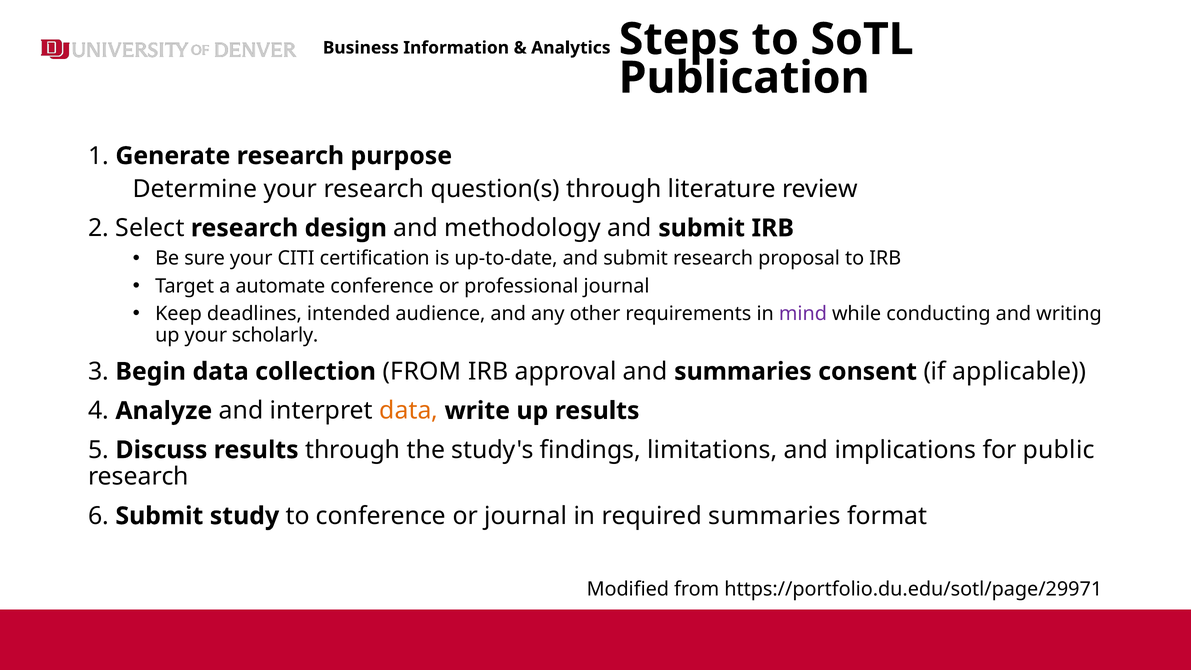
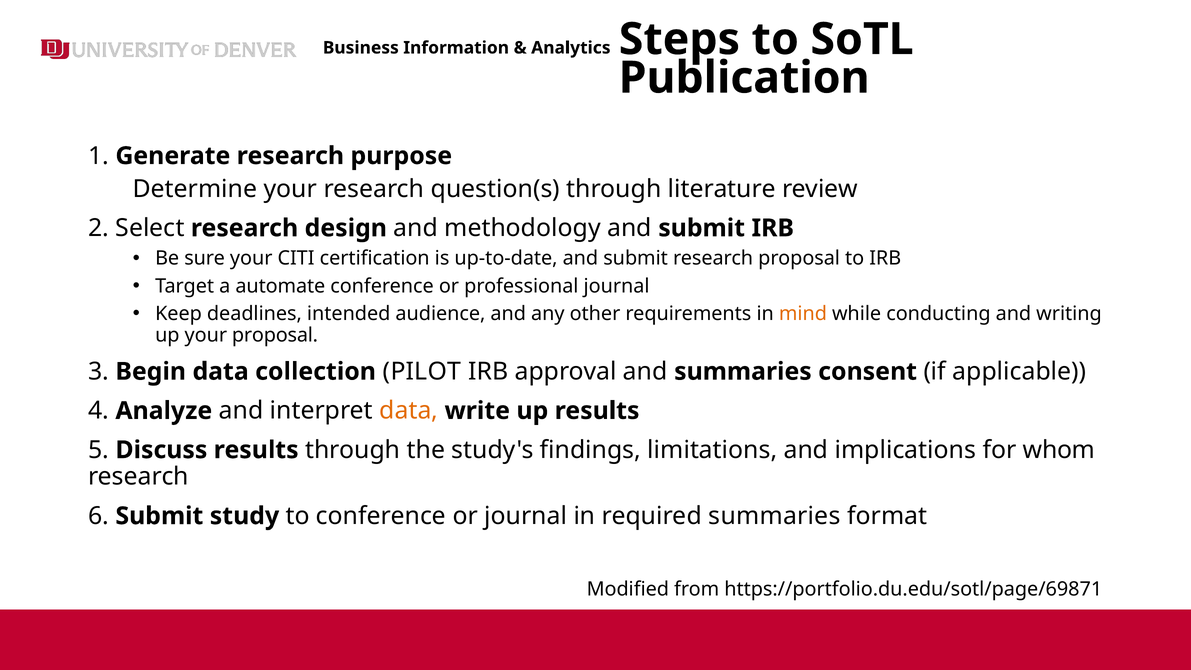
mind colour: purple -> orange
your scholarly: scholarly -> proposal
collection FROM: FROM -> PILOT
public: public -> whom
https://portfolio.du.edu/sotl/page/29971: https://portfolio.du.edu/sotl/page/29971 -> https://portfolio.du.edu/sotl/page/69871
